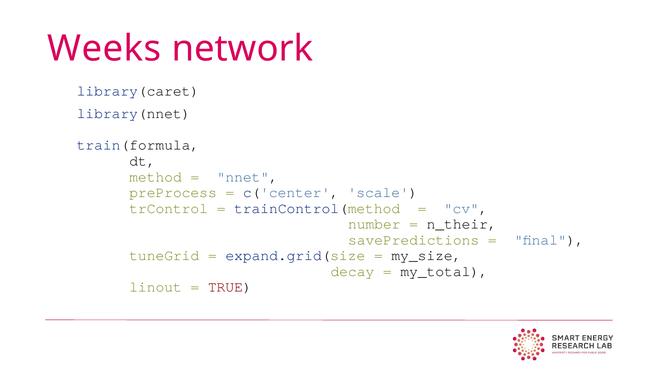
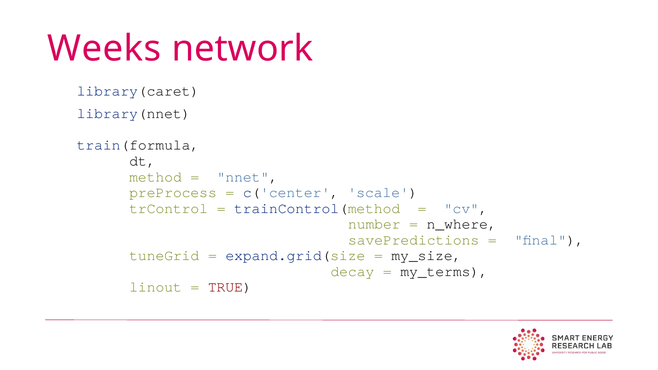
n_their: n_their -> n_where
my_total: my_total -> my_terms
